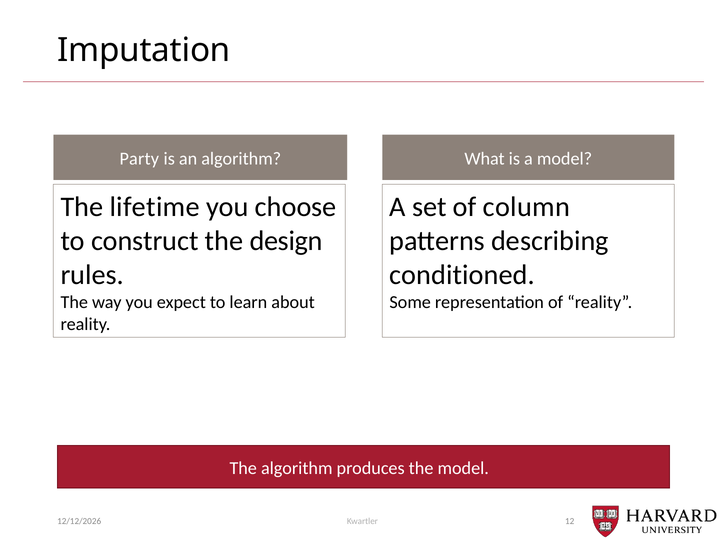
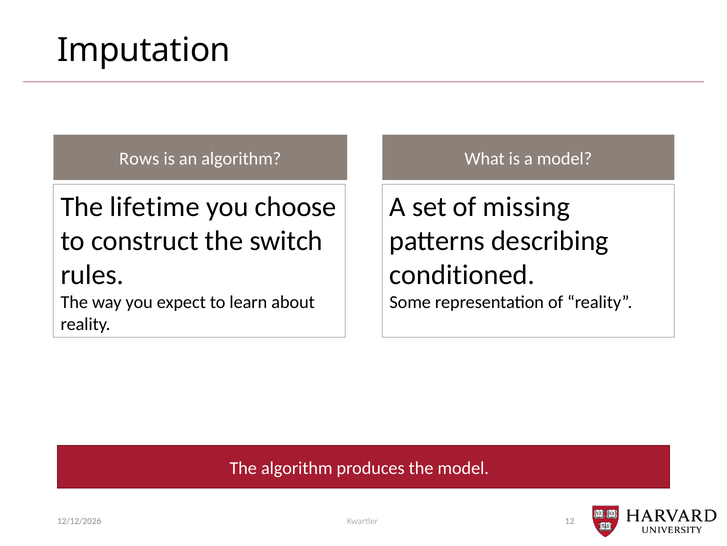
Party: Party -> Rows
column: column -> missing
design: design -> switch
